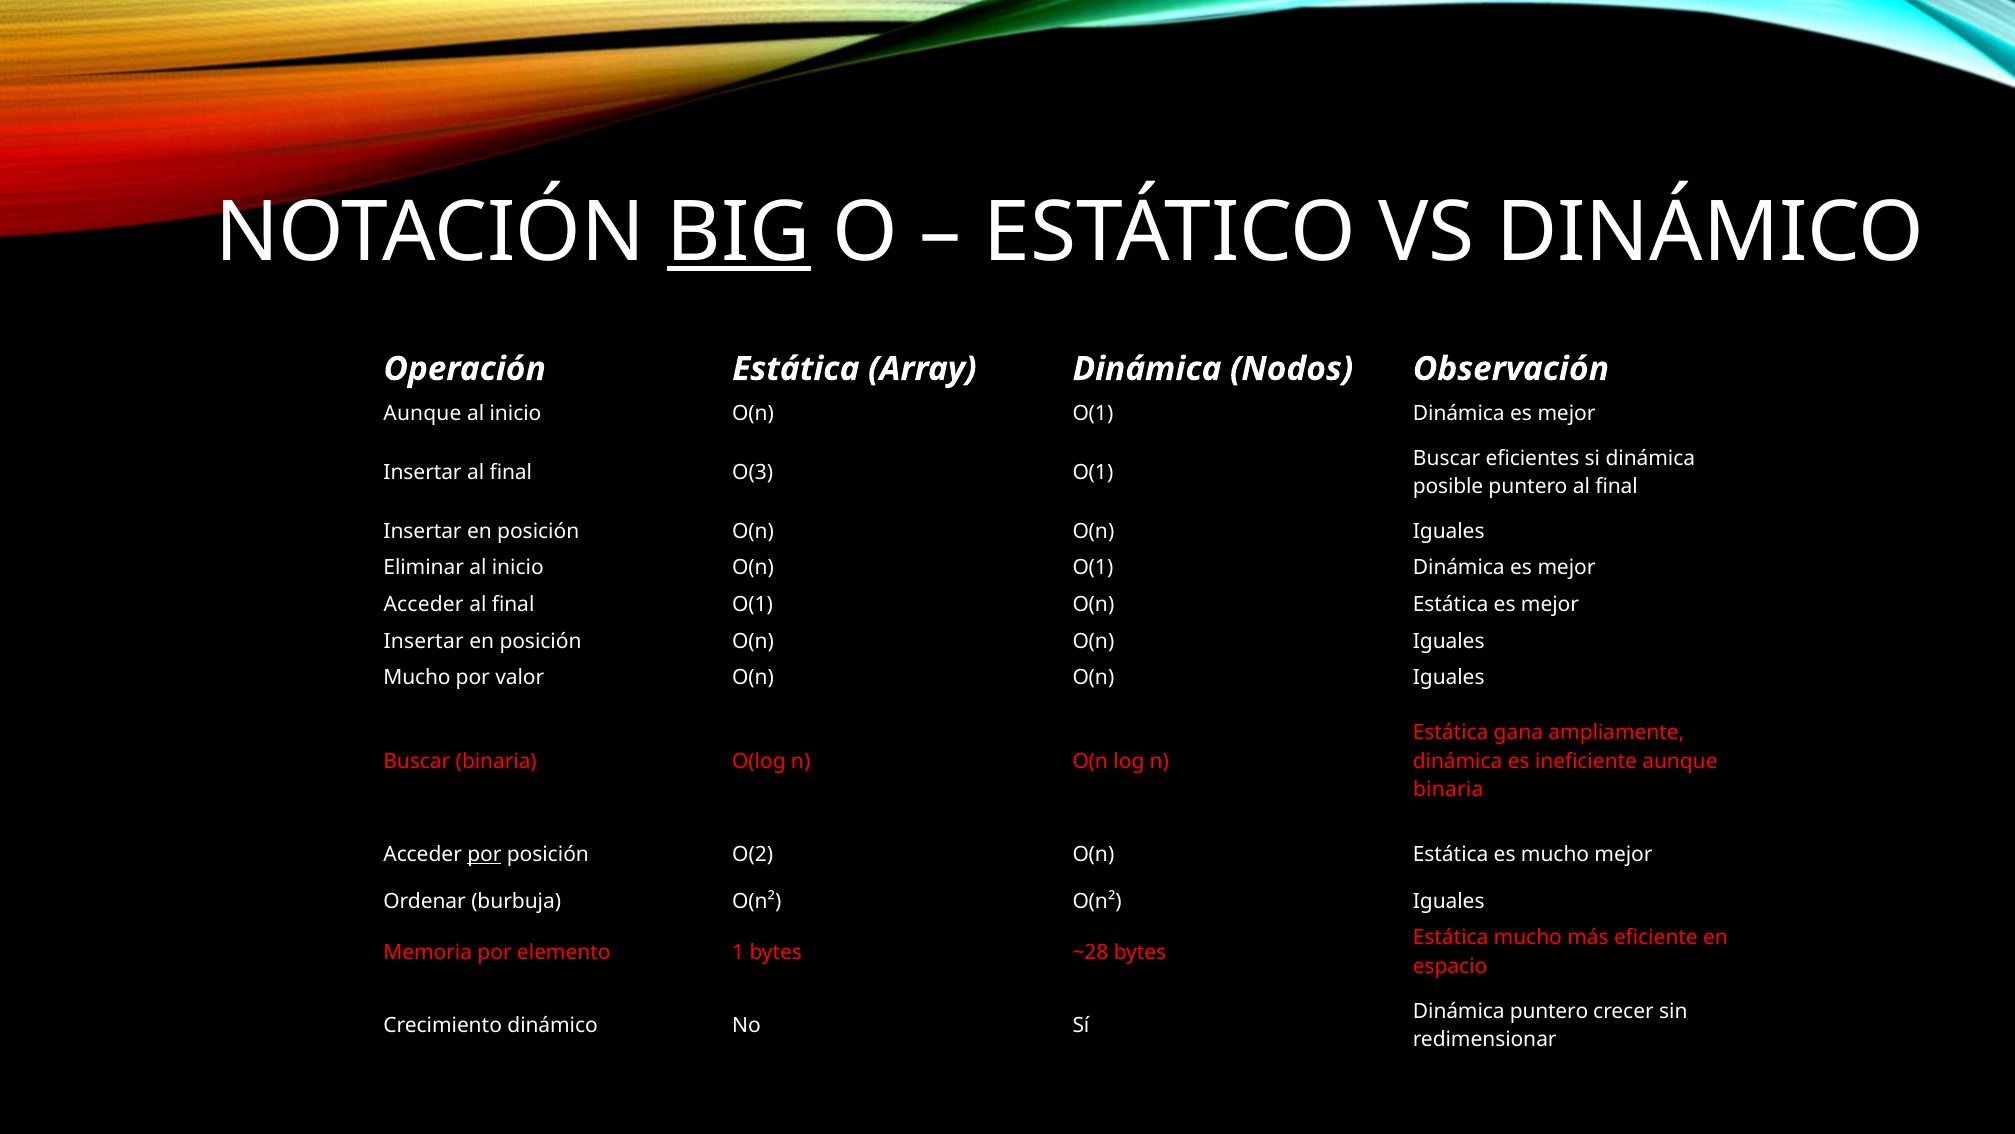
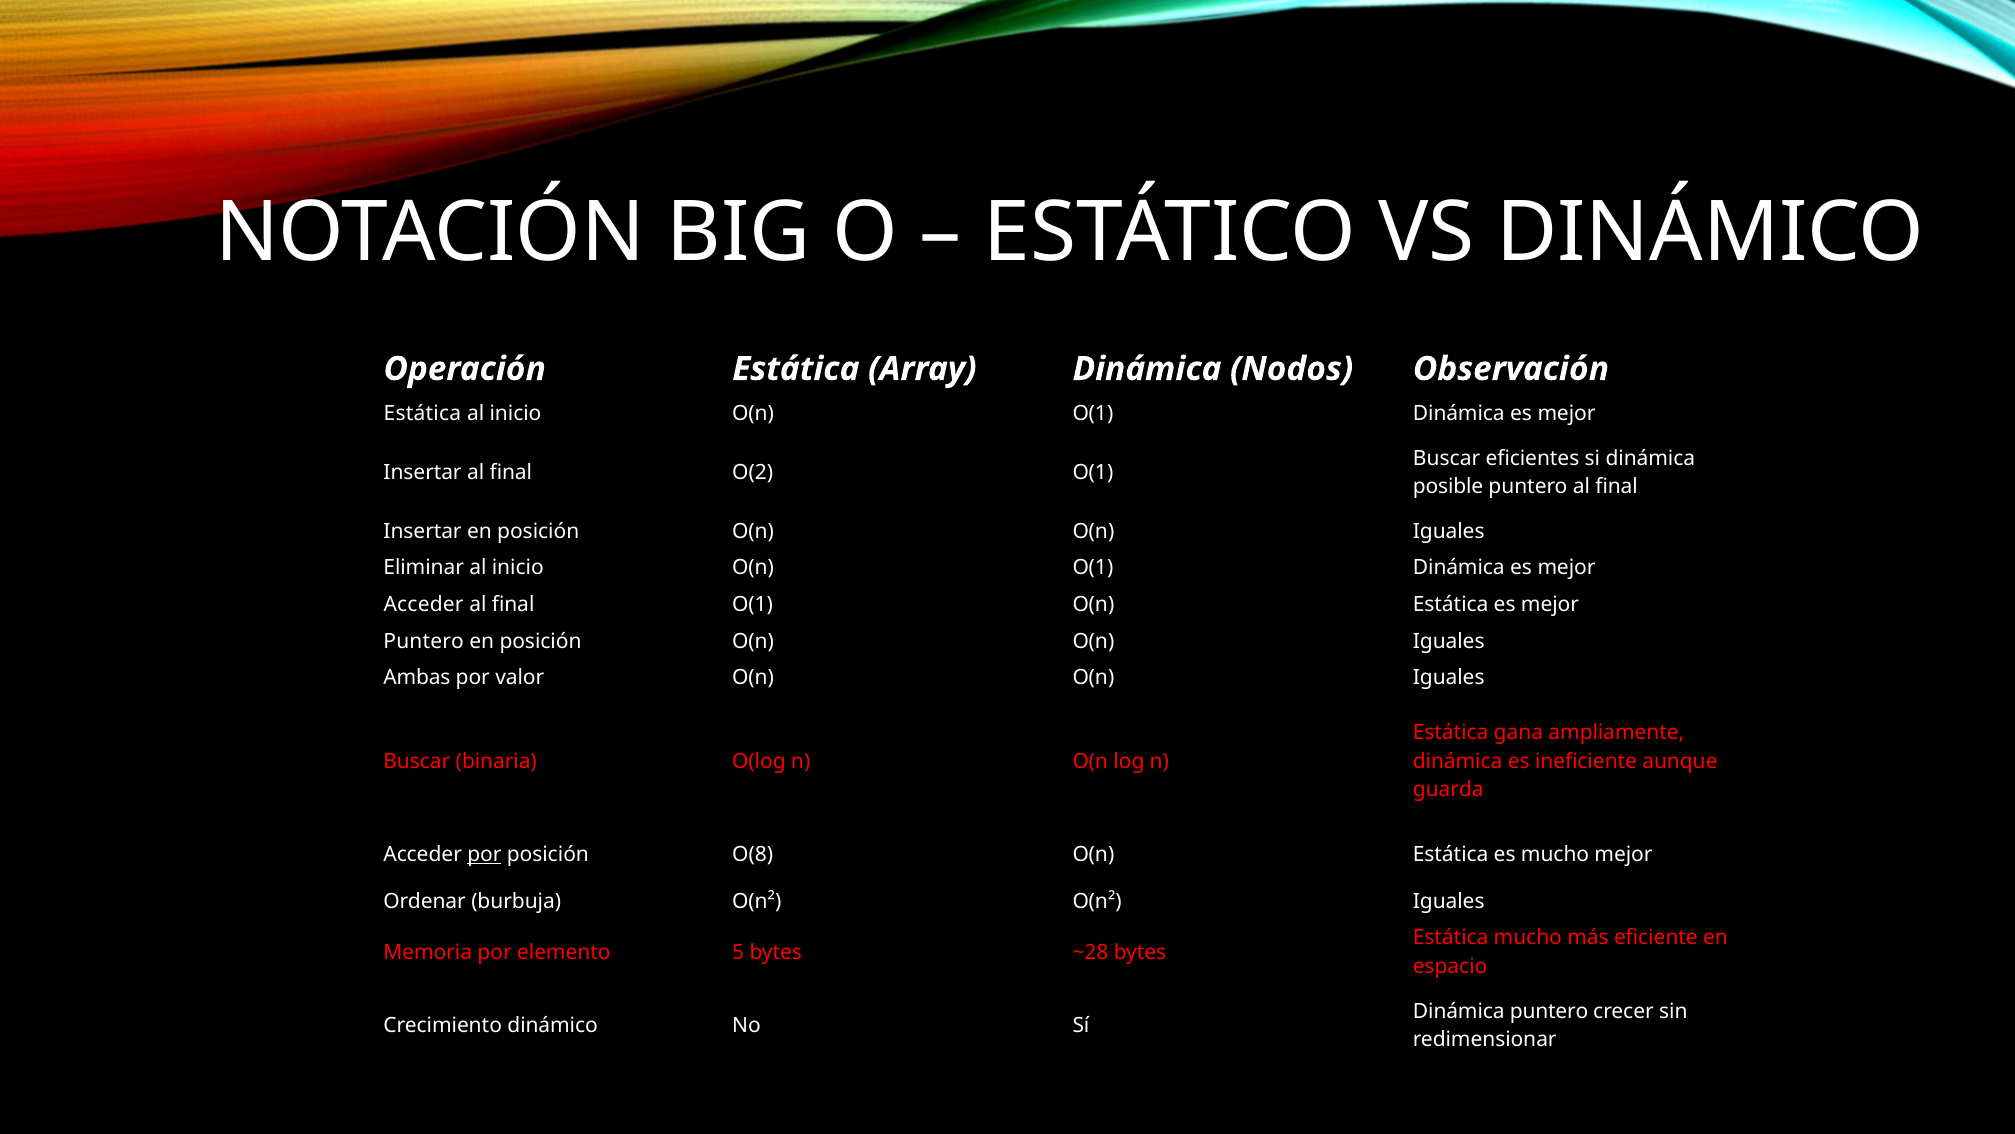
BIG underline: present -> none
Aunque at (422, 413): Aunque -> Estática
O(3: O(3 -> O(2
Insertar at (424, 641): Insertar -> Puntero
Mucho at (417, 678): Mucho -> Ambas
binaria at (1448, 789): binaria -> guarda
O(2: O(2 -> O(8
1: 1 -> 5
